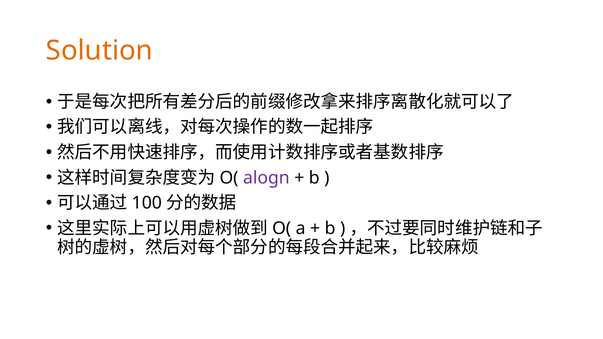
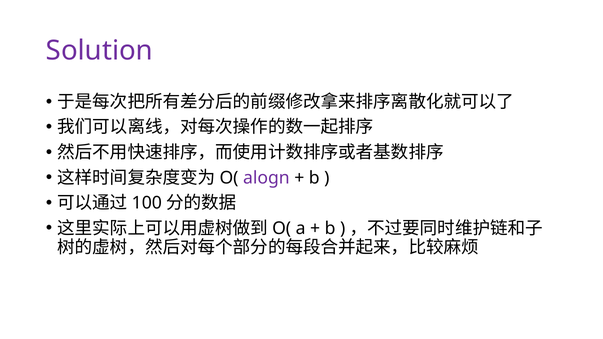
Solution colour: orange -> purple
